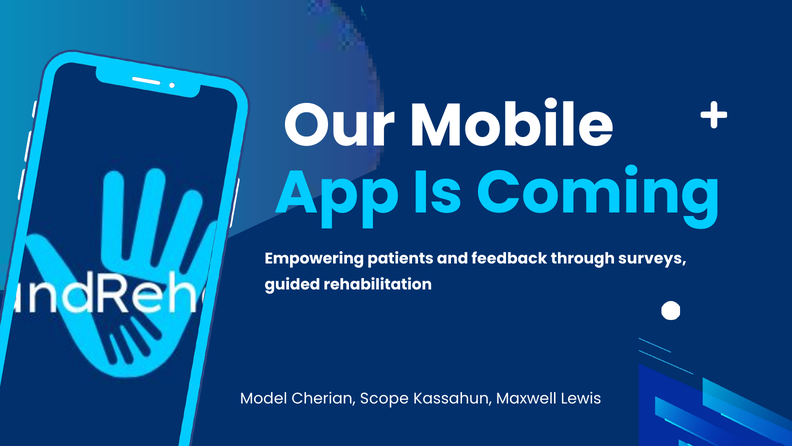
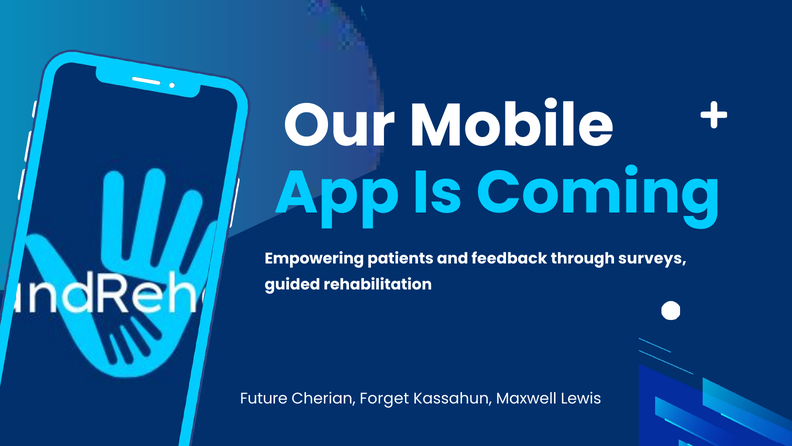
Model: Model -> Future
Scope: Scope -> Forget
